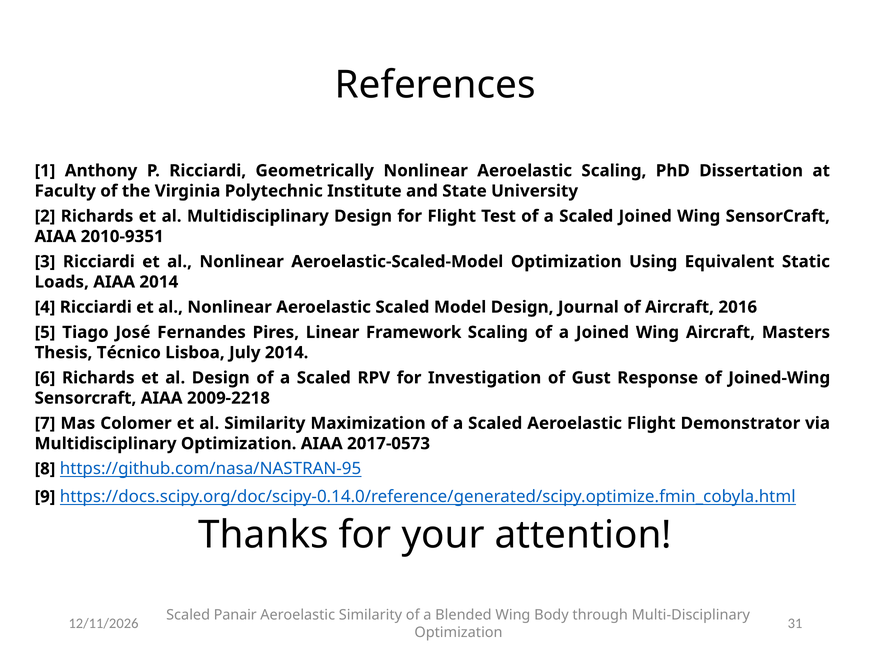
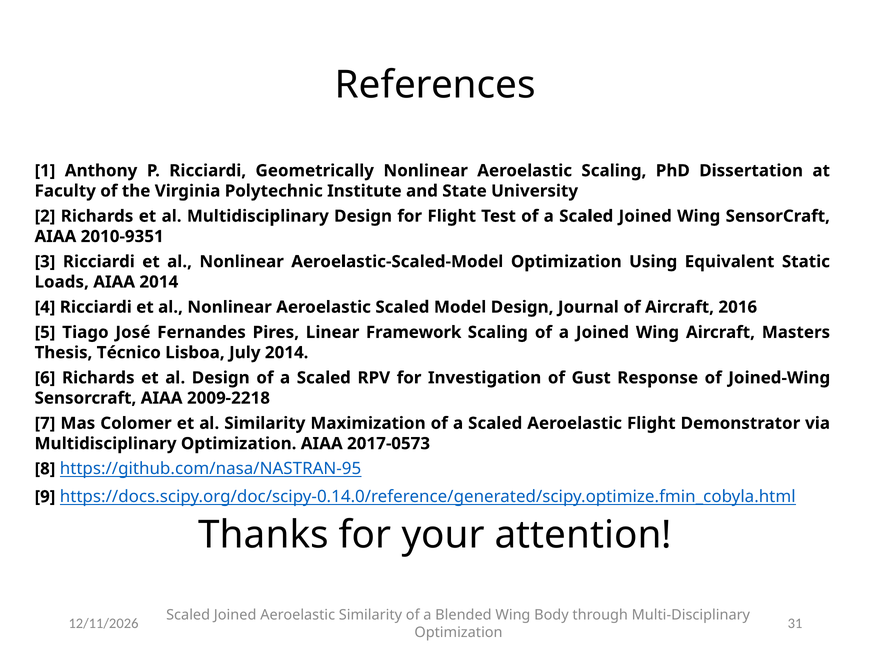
Panair at (235, 615): Panair -> Joined
